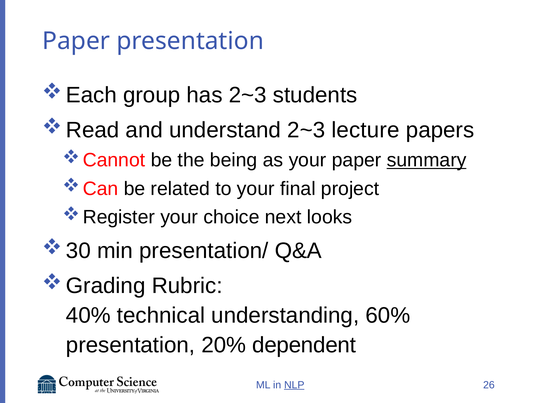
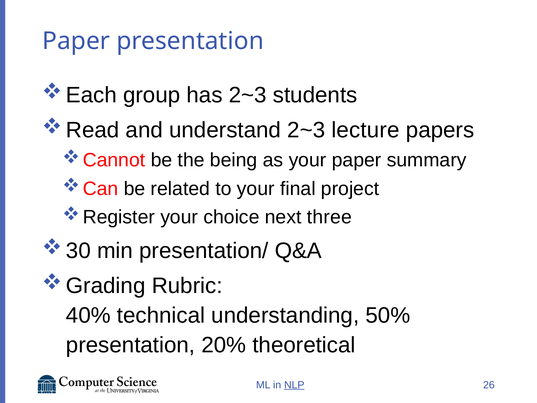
summary underline: present -> none
looks: looks -> three
60%: 60% -> 50%
dependent: dependent -> theoretical
